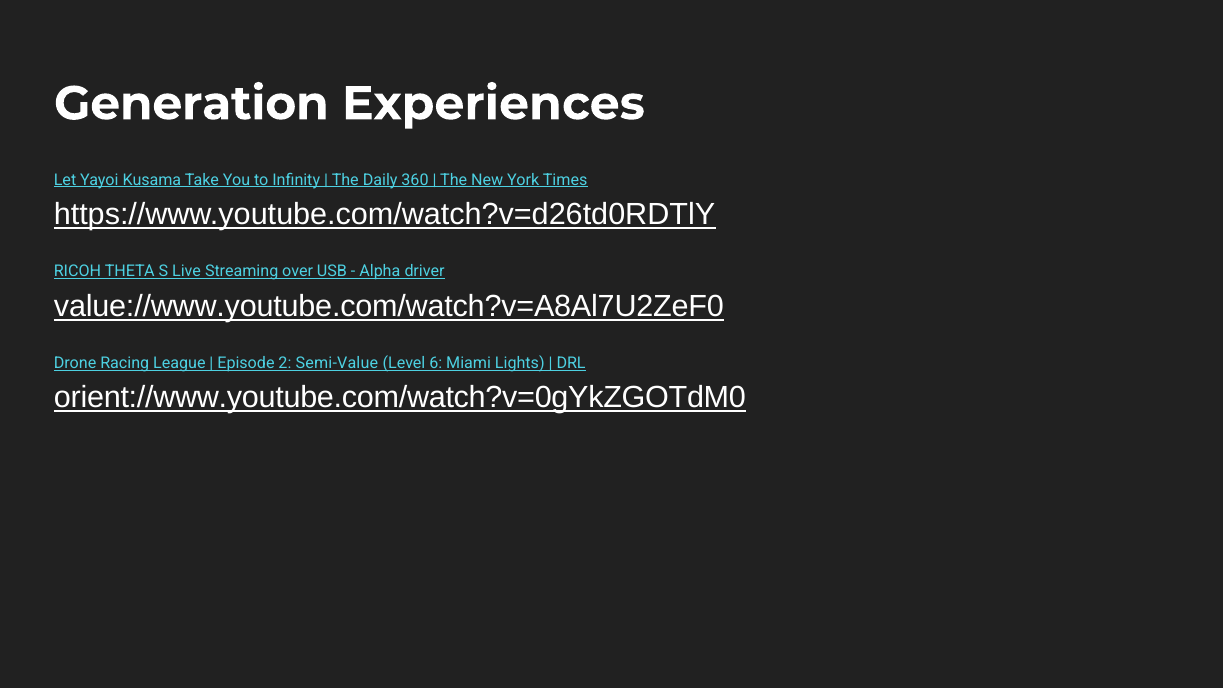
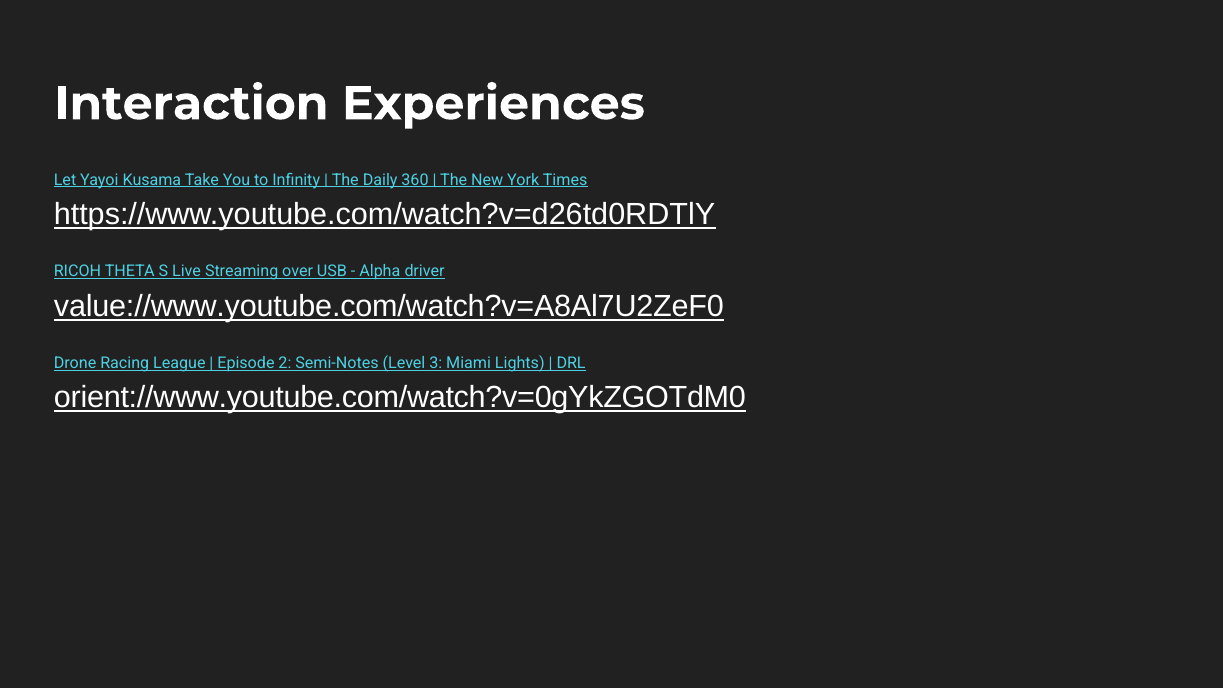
Generation: Generation -> Interaction
Semi-Value: Semi-Value -> Semi-Notes
6: 6 -> 3
